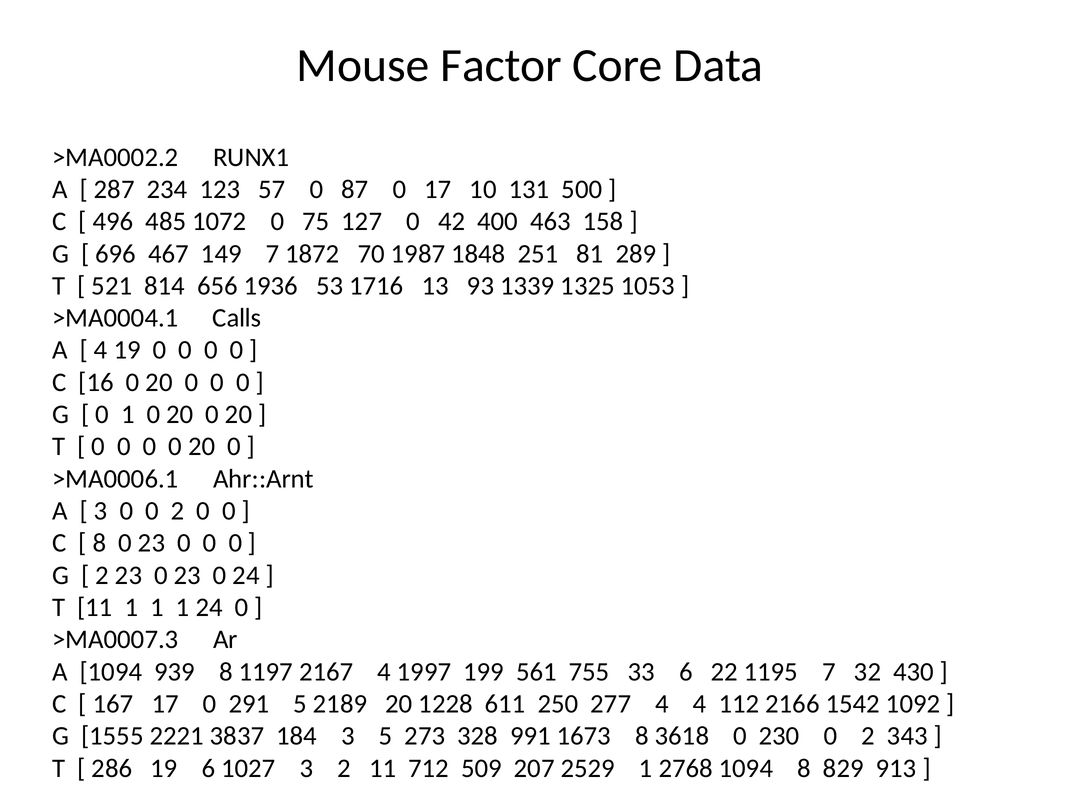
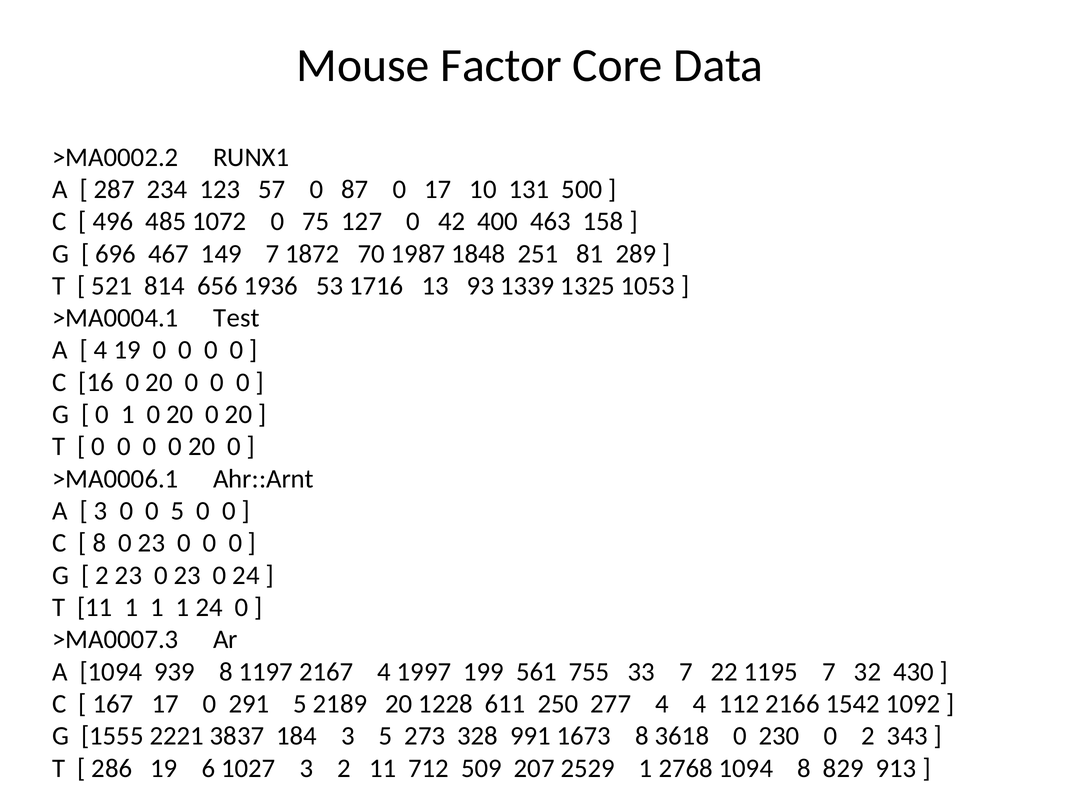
Calls: Calls -> Test
0 0 2: 2 -> 5
33 6: 6 -> 7
